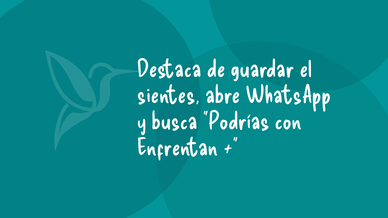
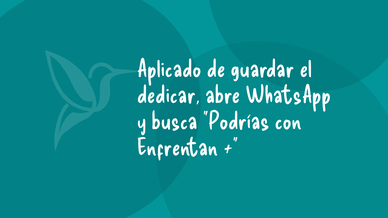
Destaca: Destaca -> Aplicado
sientes: sientes -> dedicar
